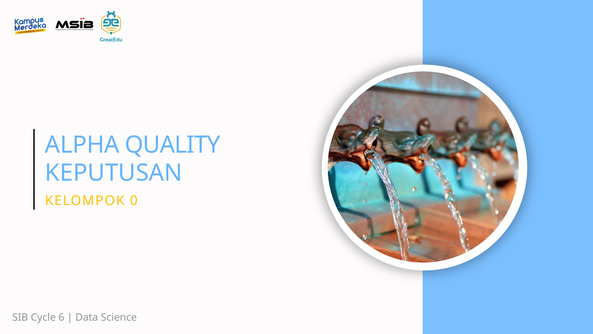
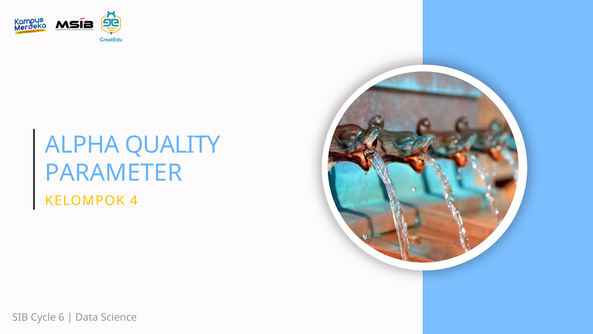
KEPUTUSAN: KEPUTUSAN -> PARAMETER
0: 0 -> 4
